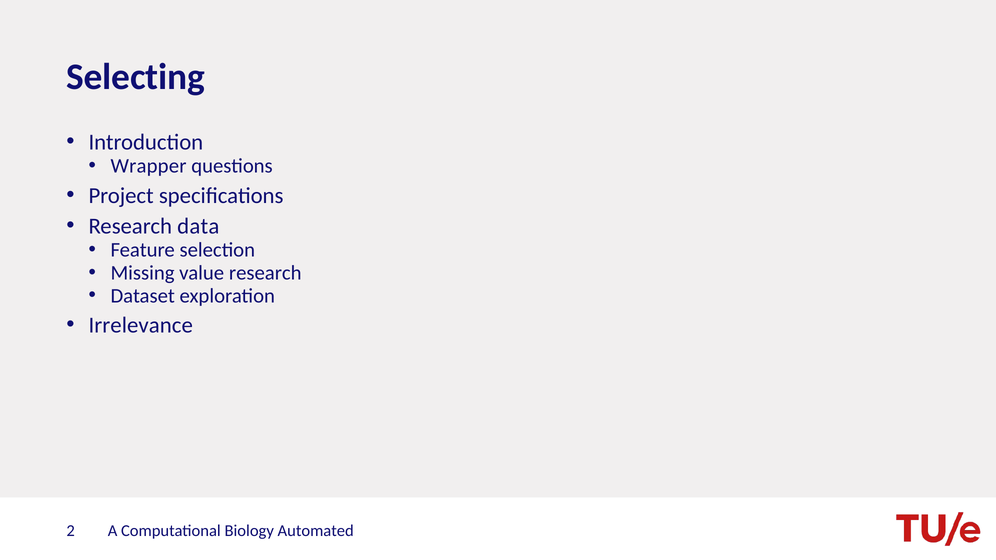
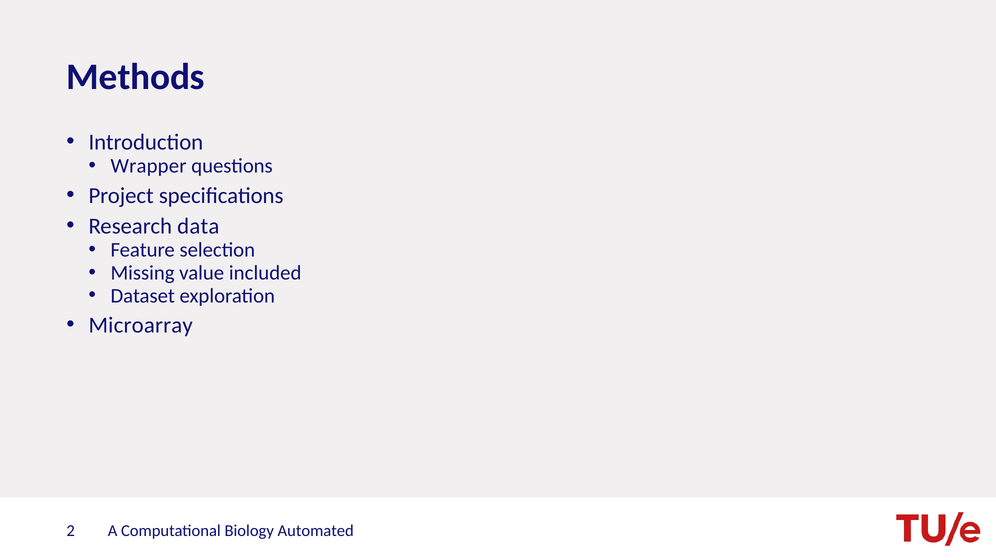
Selecting: Selecting -> Methods
value research: research -> included
Irrelevance: Irrelevance -> Microarray
